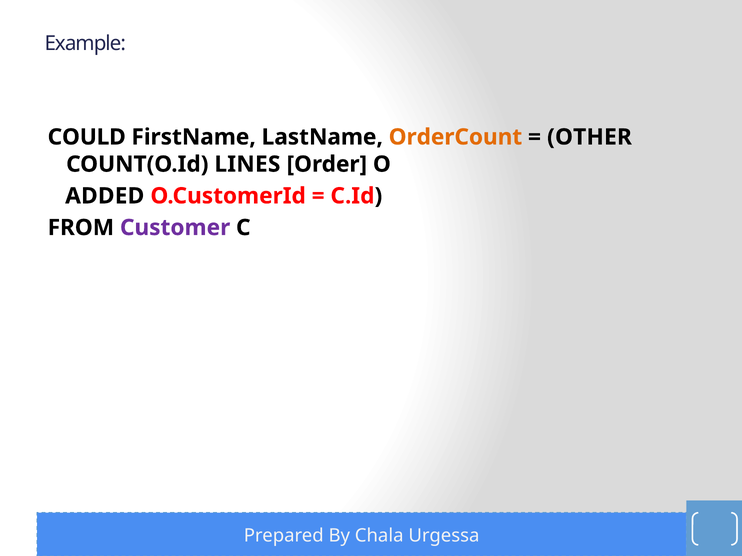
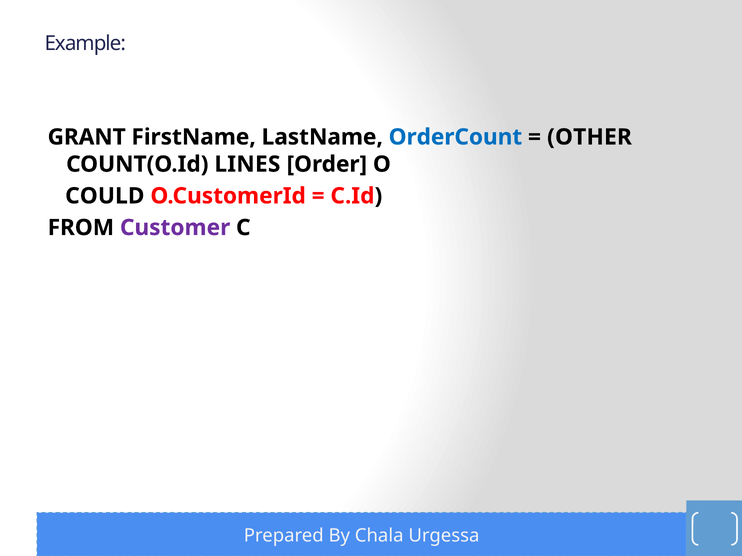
COULD: COULD -> GRANT
OrderCount colour: orange -> blue
ADDED: ADDED -> COULD
